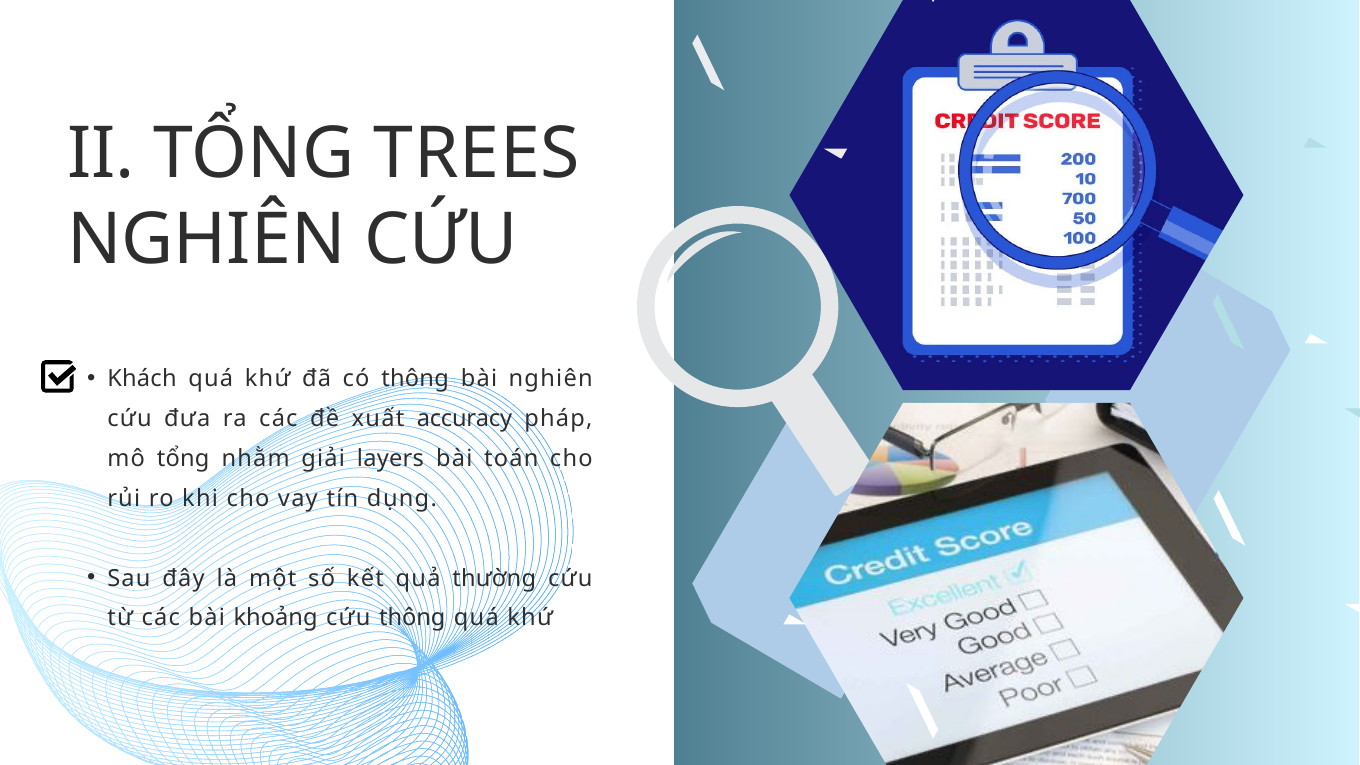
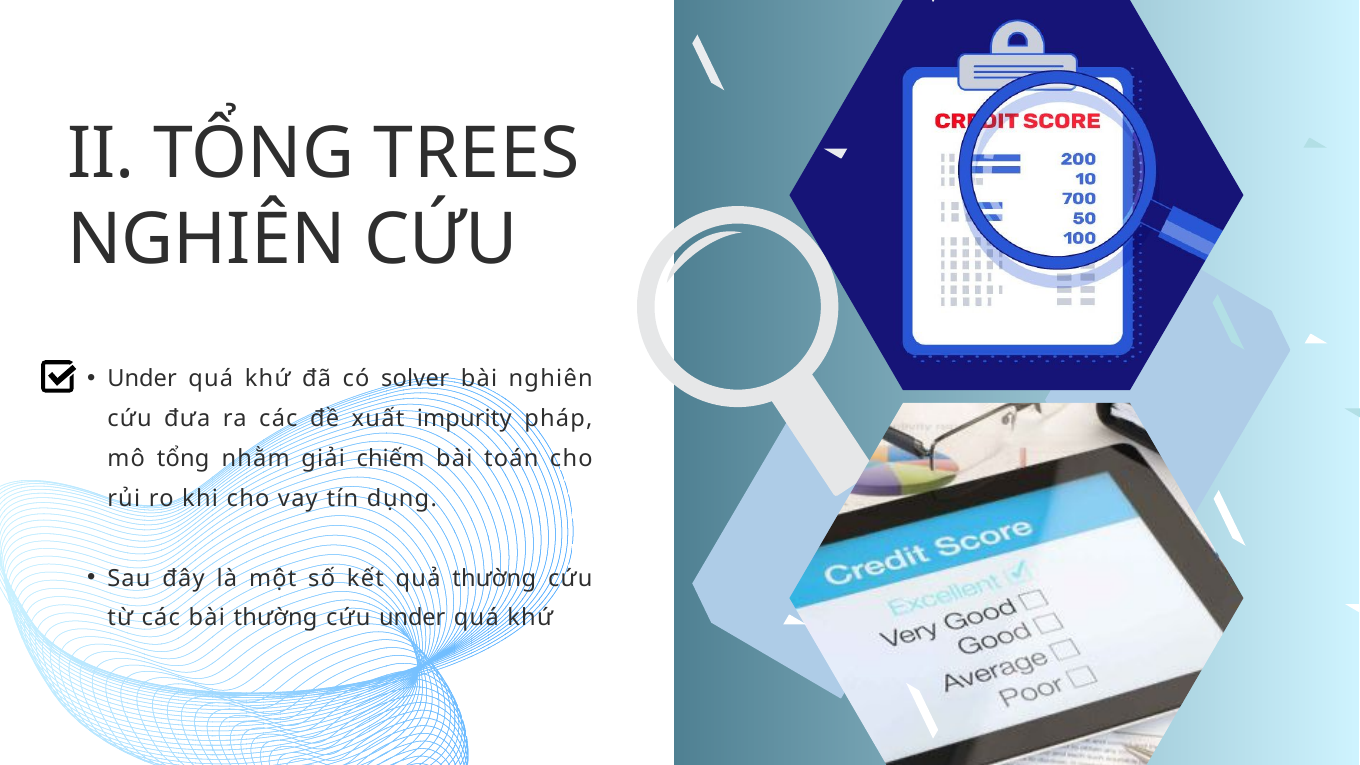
Khách at (142, 379): Khách -> Under
có thông: thông -> solver
accuracy: accuracy -> impurity
layers: layers -> chiếm
bài khoảng: khoảng -> thường
cứu thông: thông -> under
